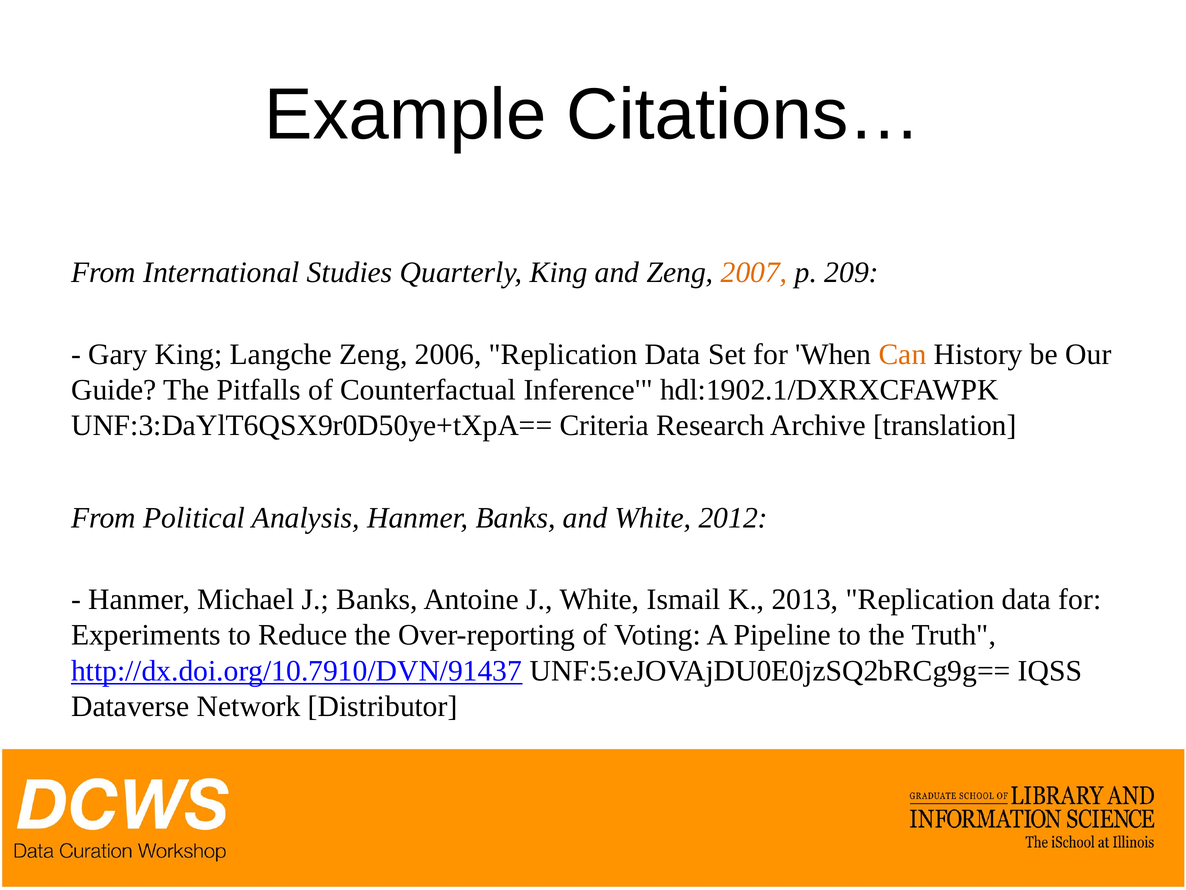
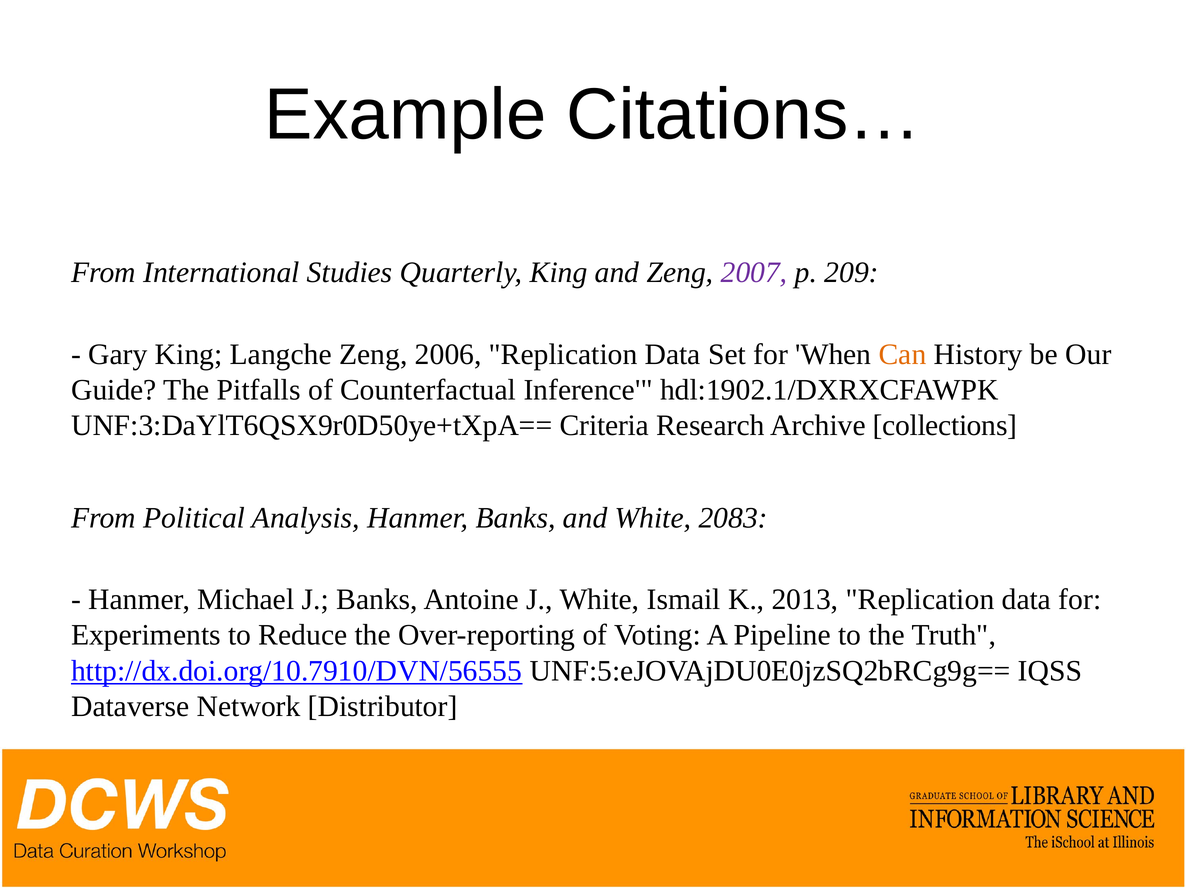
2007 colour: orange -> purple
translation: translation -> collections
2012: 2012 -> 2083
http://dx.doi.org/10.7910/DVN/91437: http://dx.doi.org/10.7910/DVN/91437 -> http://dx.doi.org/10.7910/DVN/56555
